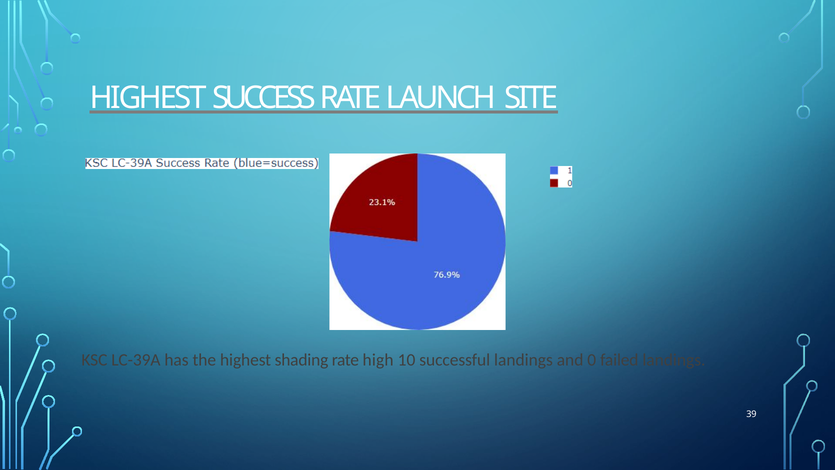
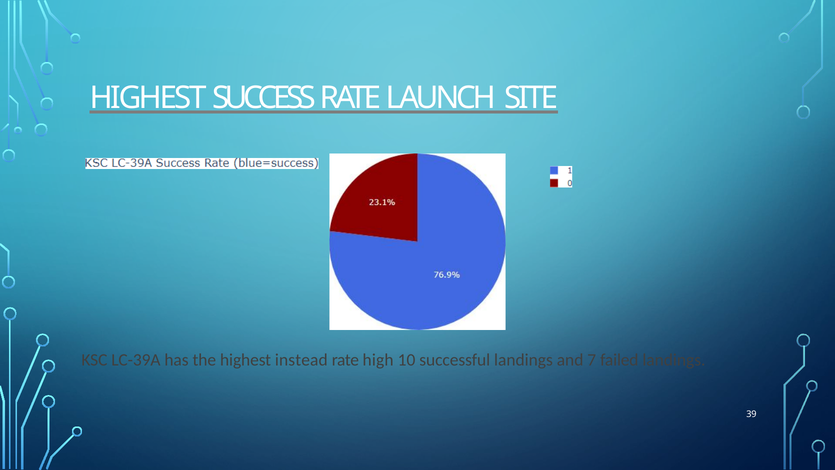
shading: shading -> instead
0: 0 -> 7
